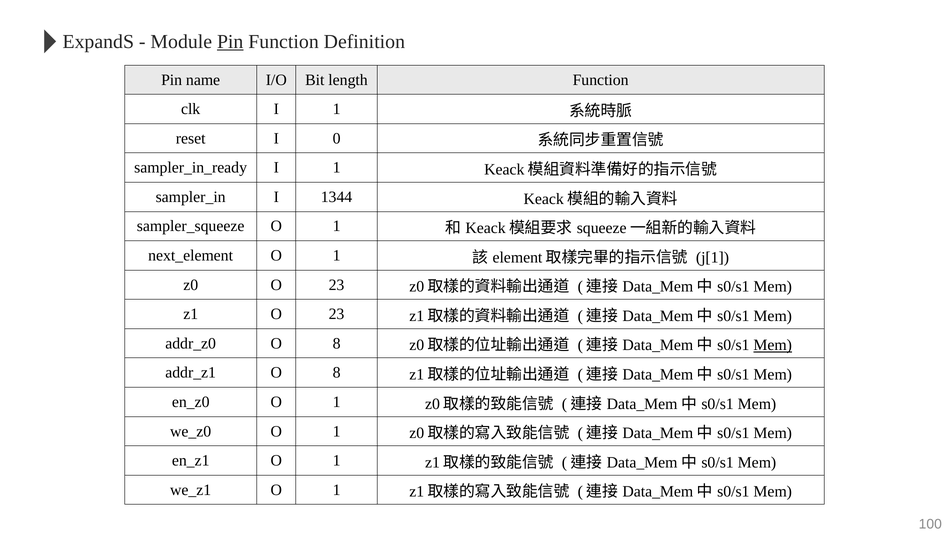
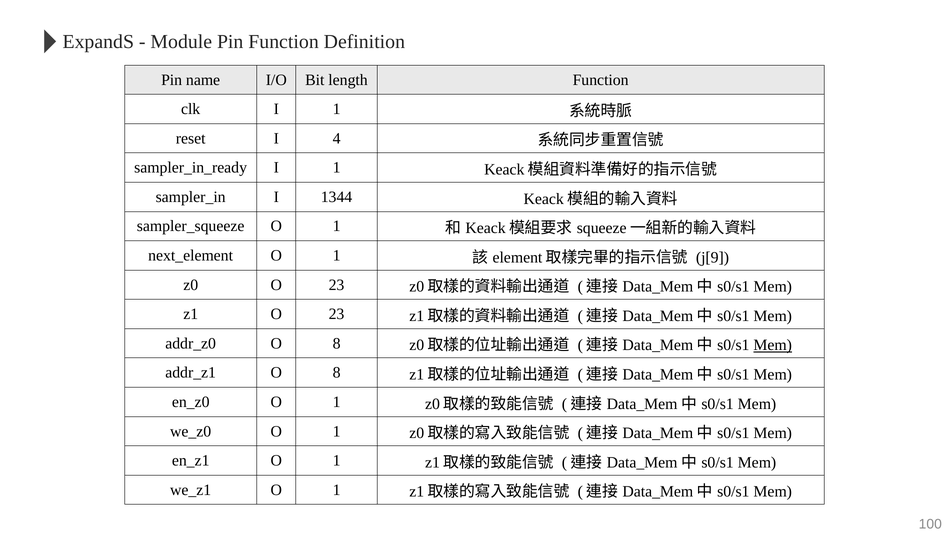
Pin at (230, 42) underline: present -> none
0: 0 -> 4
j[1: j[1 -> j[9
